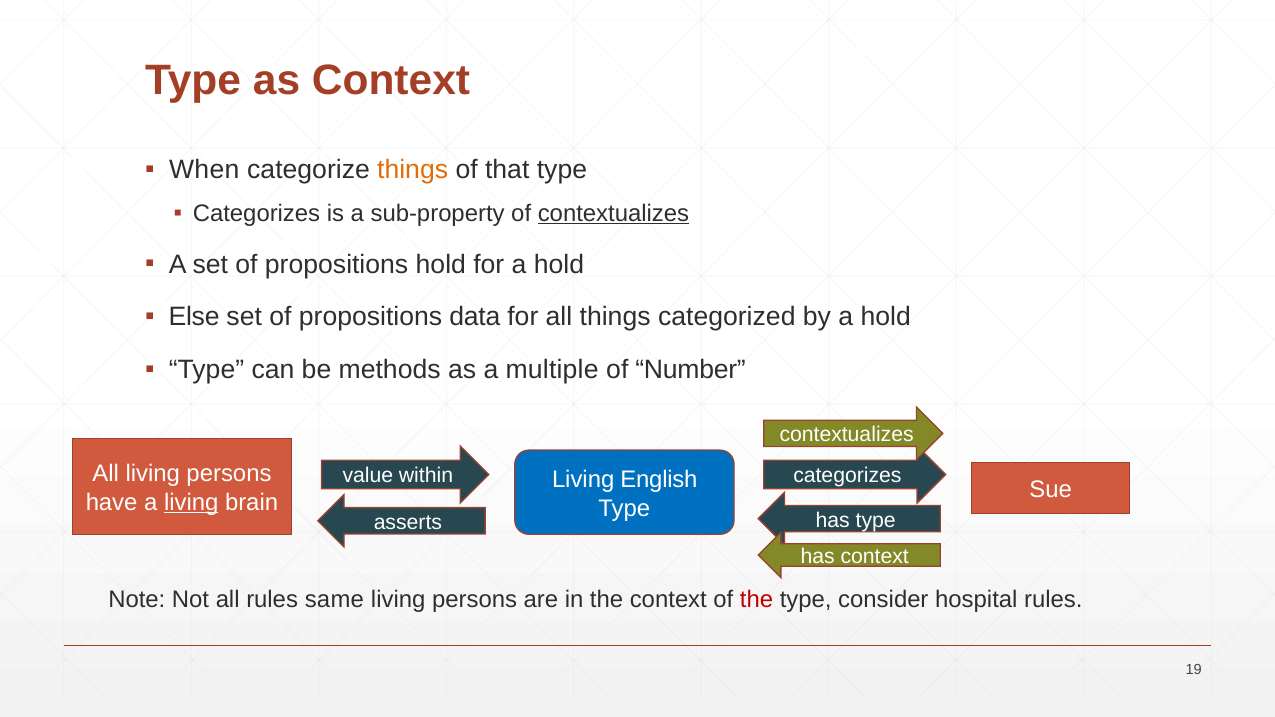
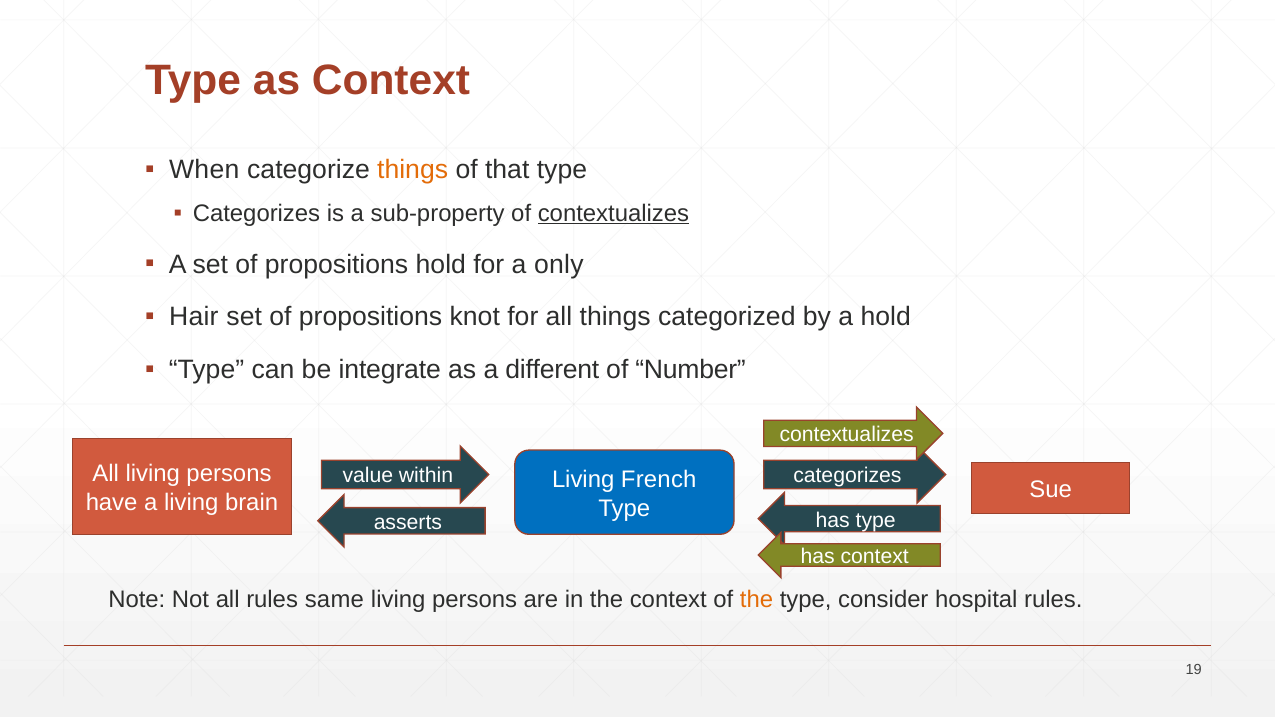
for a hold: hold -> only
Else: Else -> Hair
data: data -> knot
methods: methods -> integrate
multiple: multiple -> different
English: English -> French
living at (191, 503) underline: present -> none
the at (757, 599) colour: red -> orange
